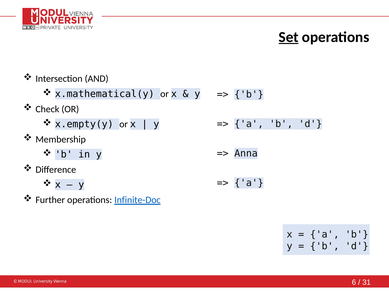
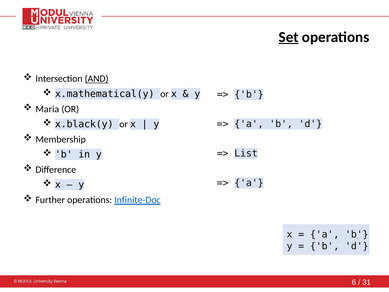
AND underline: none -> present
Check: Check -> Maria
x.empty(y: x.empty(y -> x.black(y
Anna: Anna -> List
